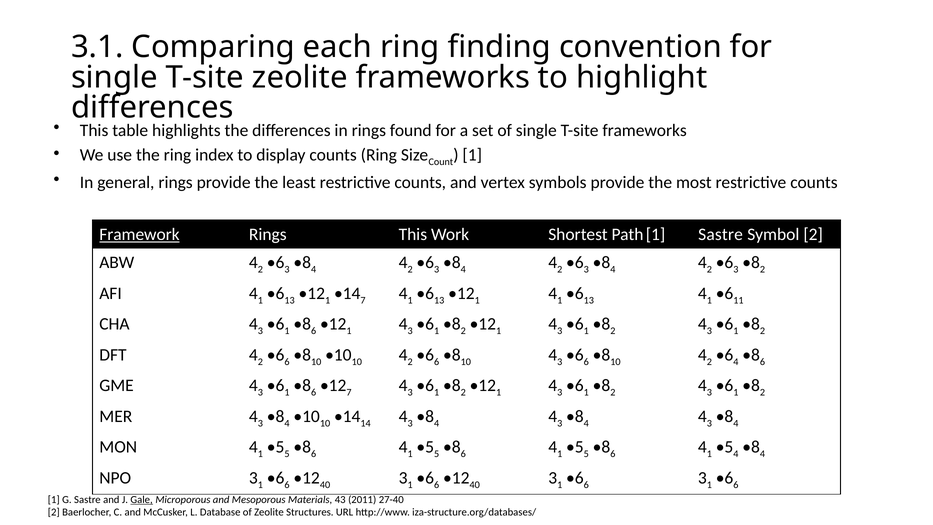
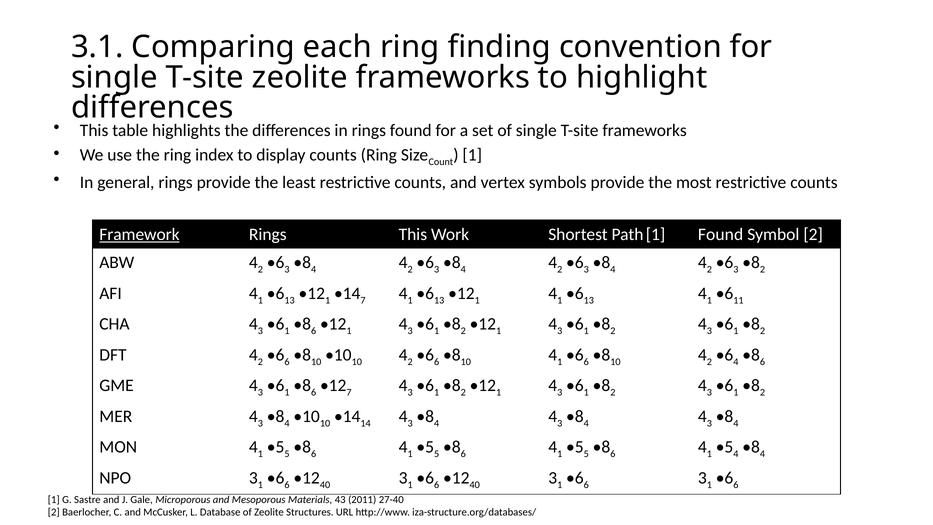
1 Sastre: Sastre -> Found
3 at (560, 362): 3 -> 1
Gale underline: present -> none
